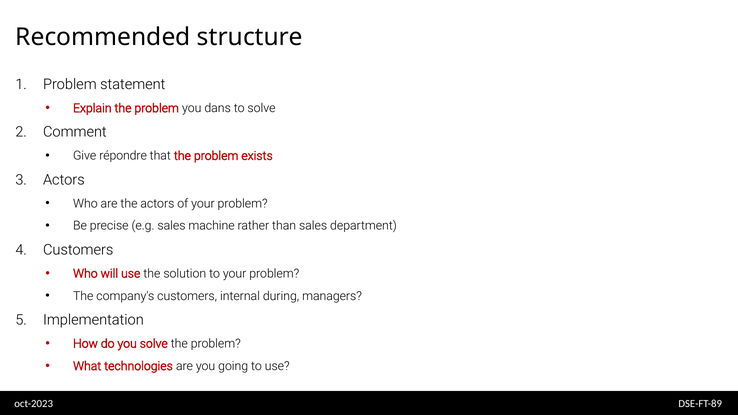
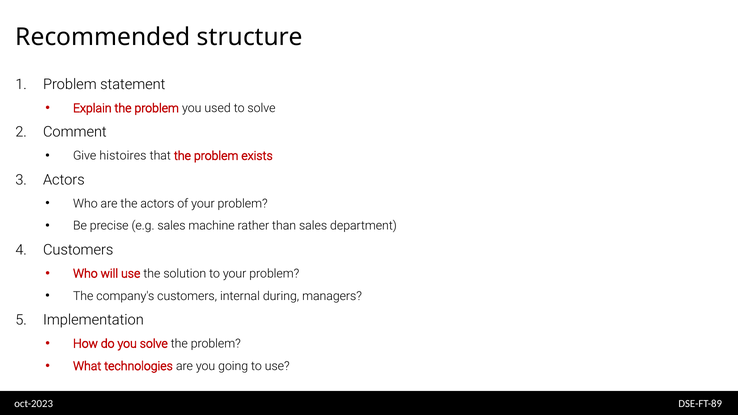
dans: dans -> used
répondre: répondre -> histoires
